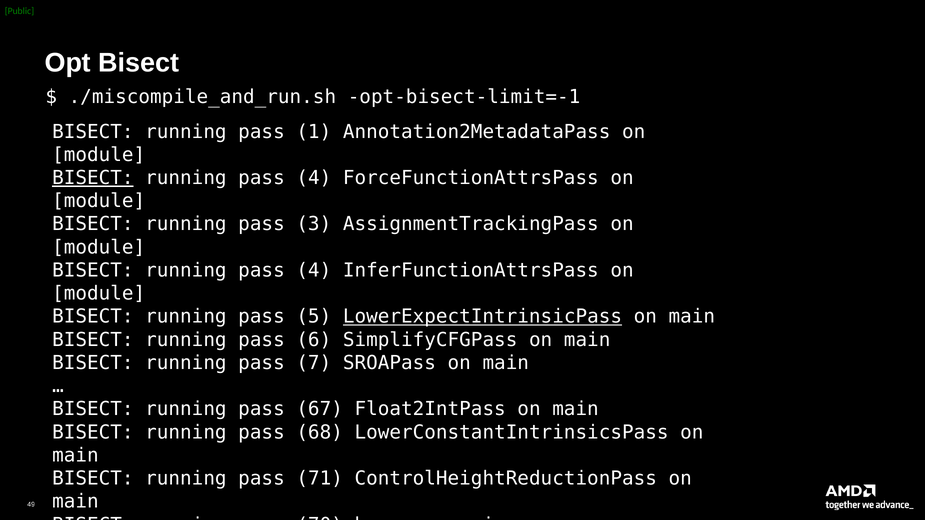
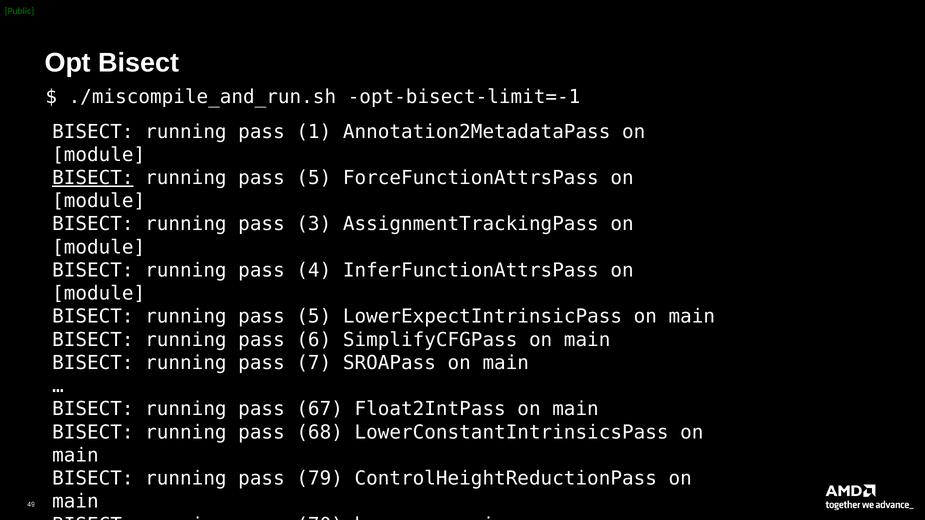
4 at (314, 178): 4 -> 5
LowerExpectIntrinsicPass underline: present -> none
71 at (320, 479): 71 -> 79
